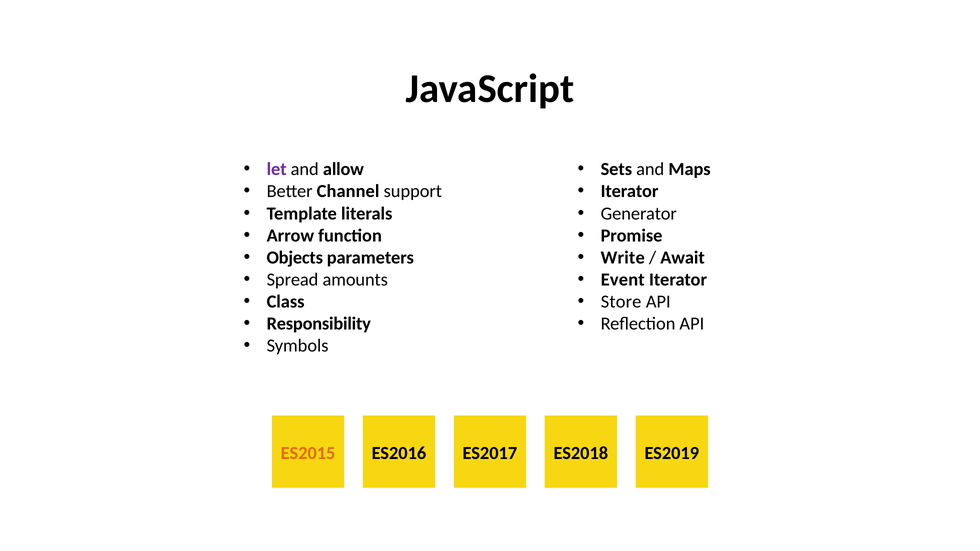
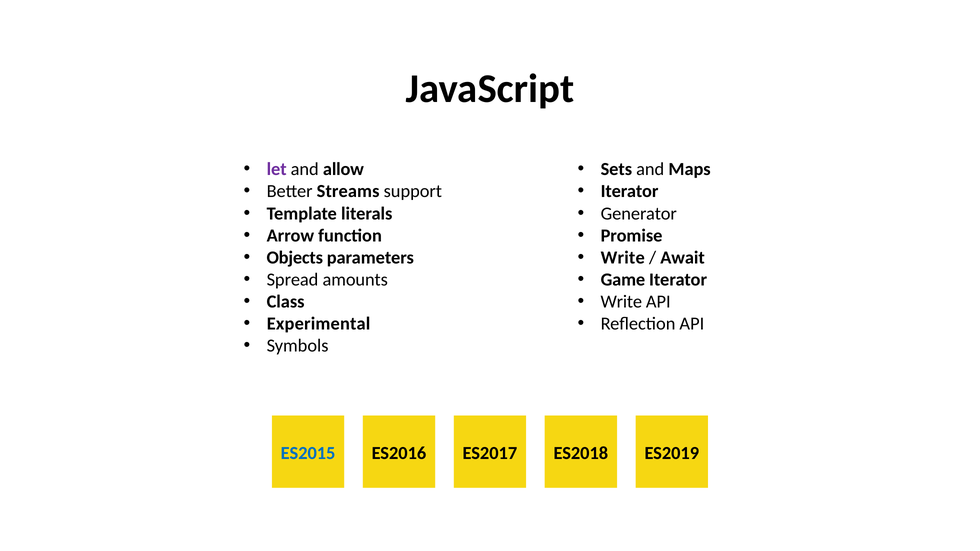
Channel: Channel -> Streams
Event: Event -> Game
Store at (621, 302): Store -> Write
Responsibility: Responsibility -> Experimental
ES2015 colour: orange -> blue
